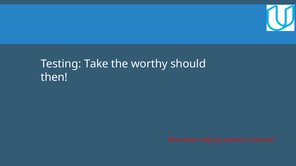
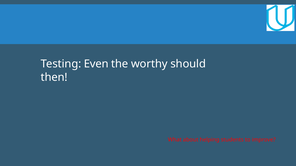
Take: Take -> Even
